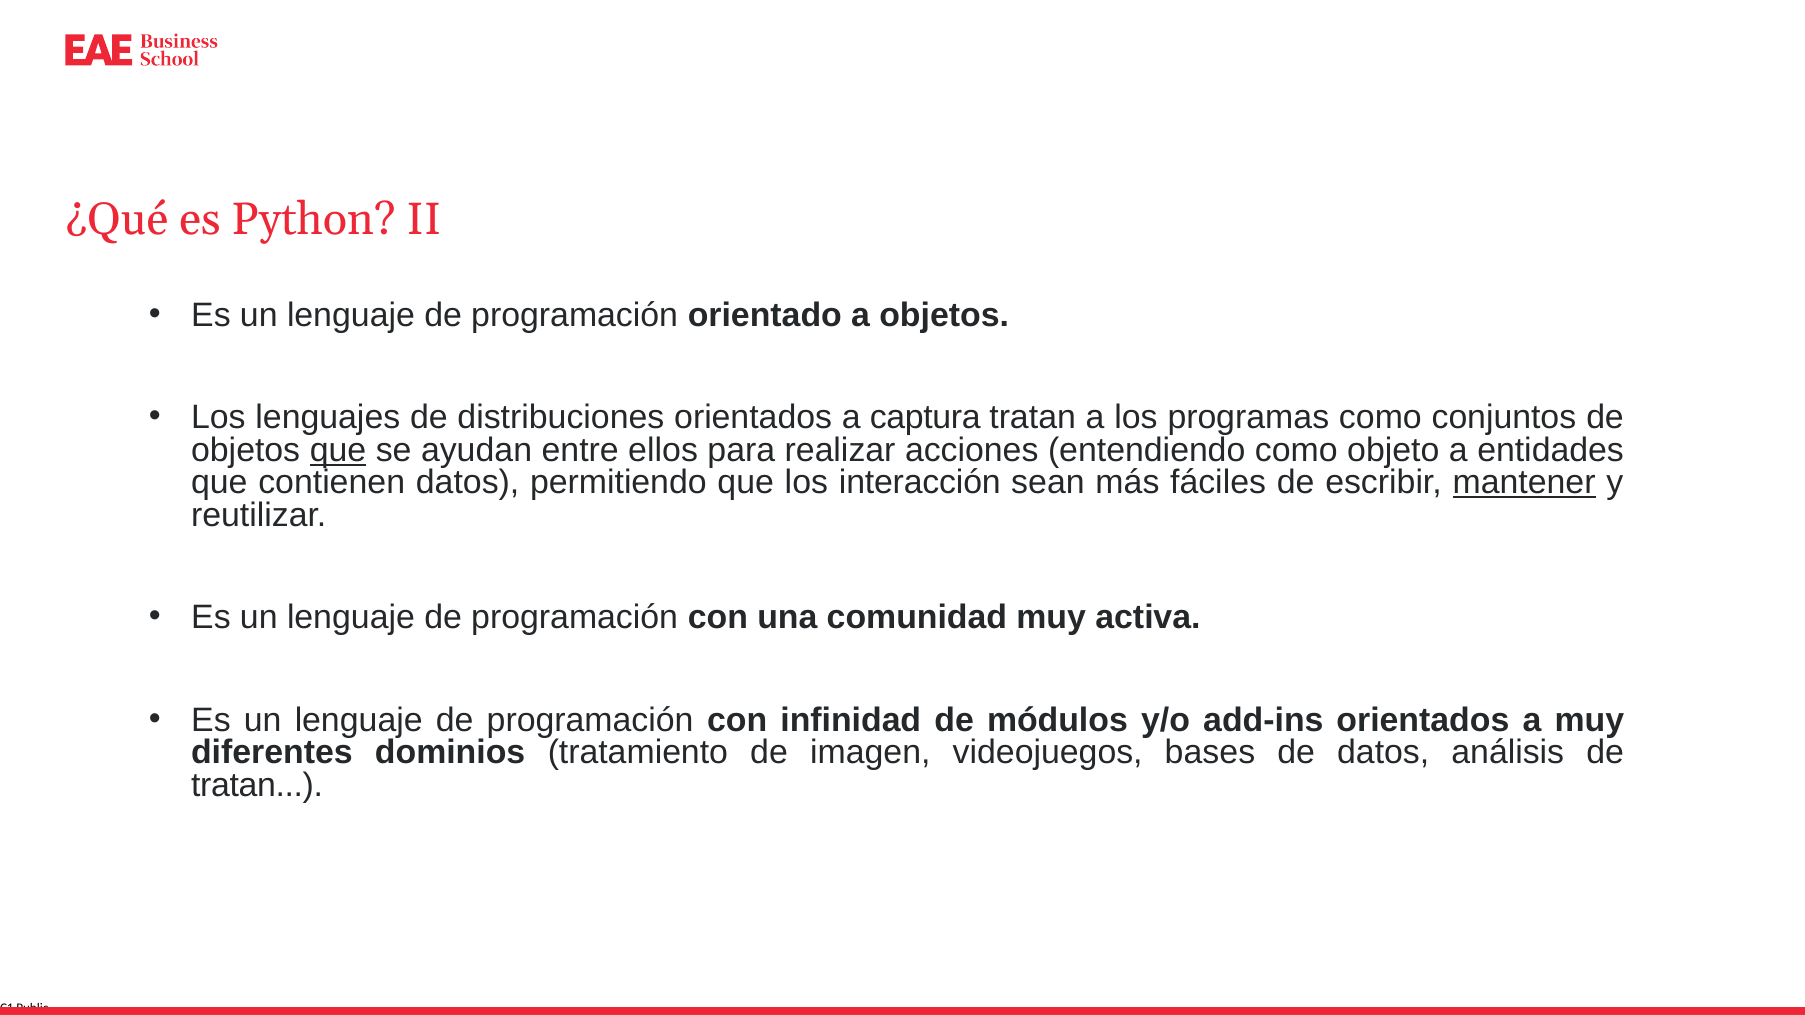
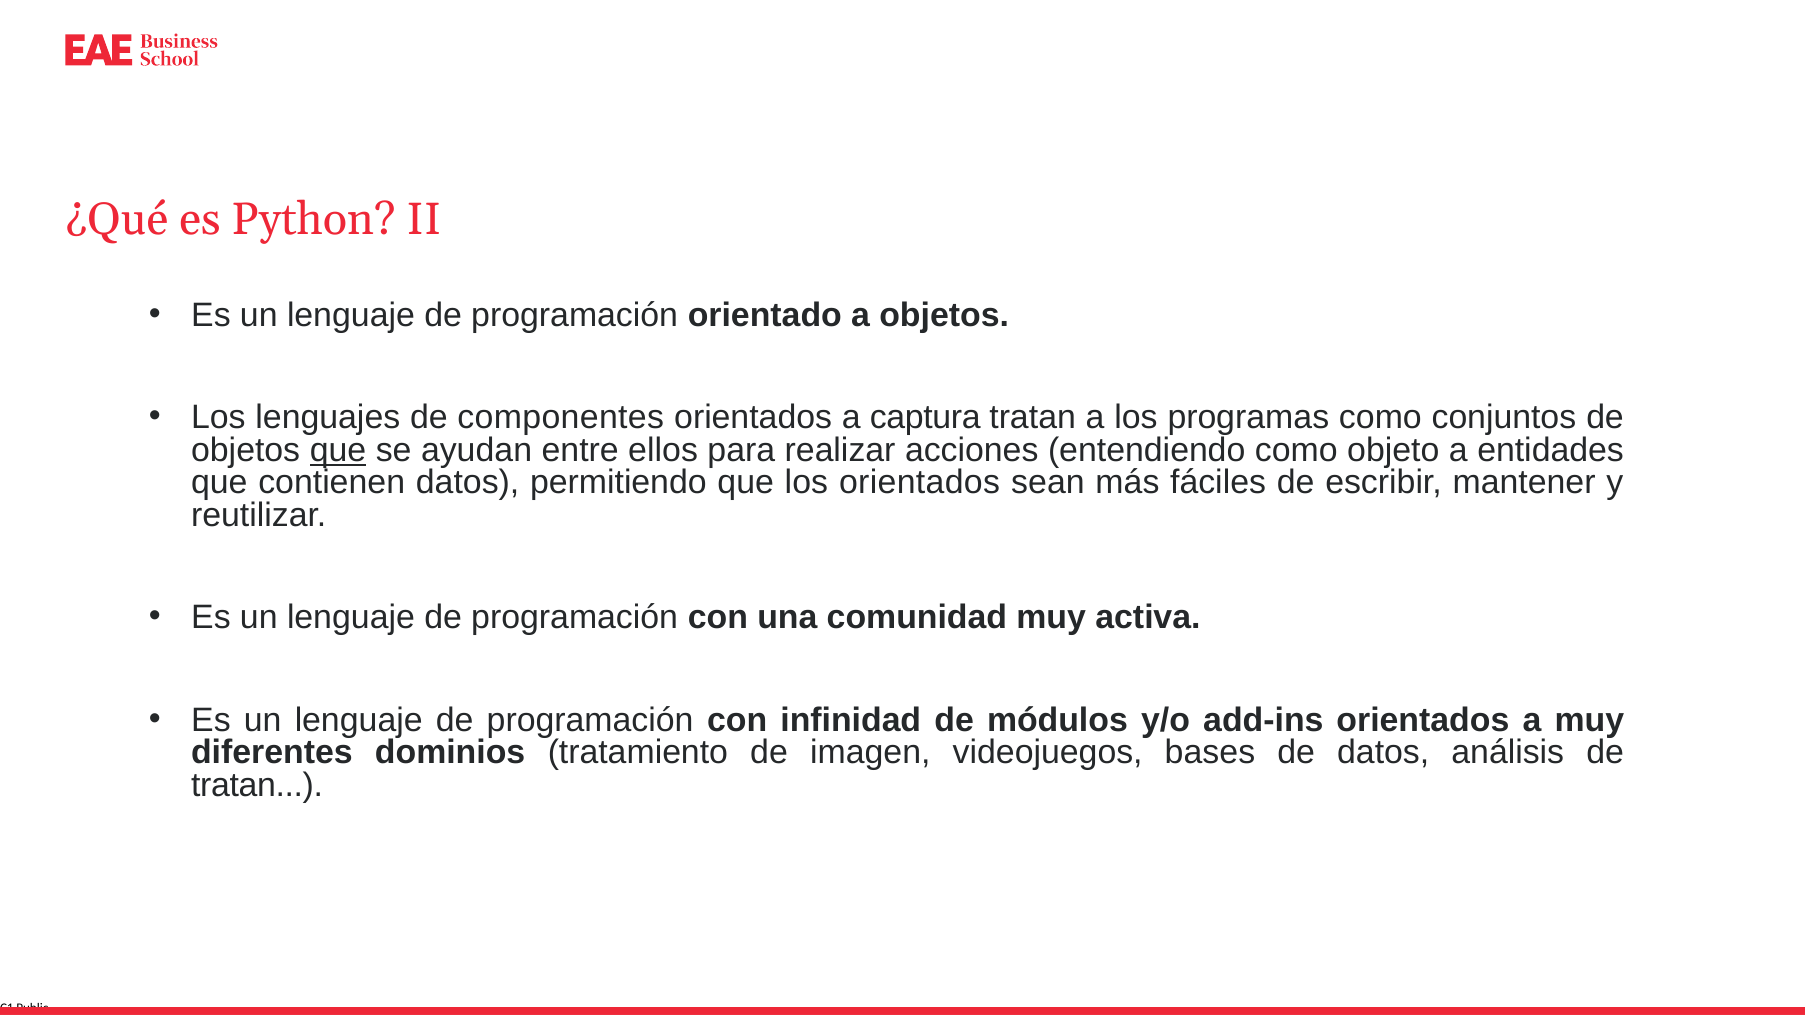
distribuciones: distribuciones -> componentes
los interacción: interacción -> orientados
mantener underline: present -> none
